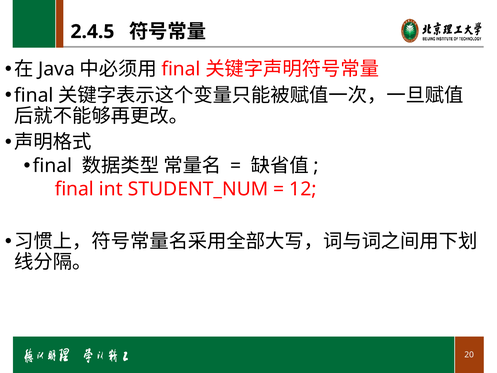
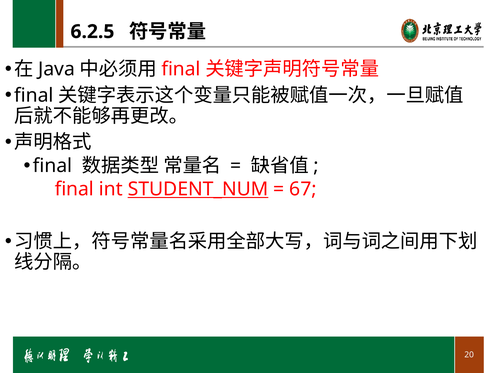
2.4.5: 2.4.5 -> 6.2.5
STUDENT_NUM underline: none -> present
12: 12 -> 67
